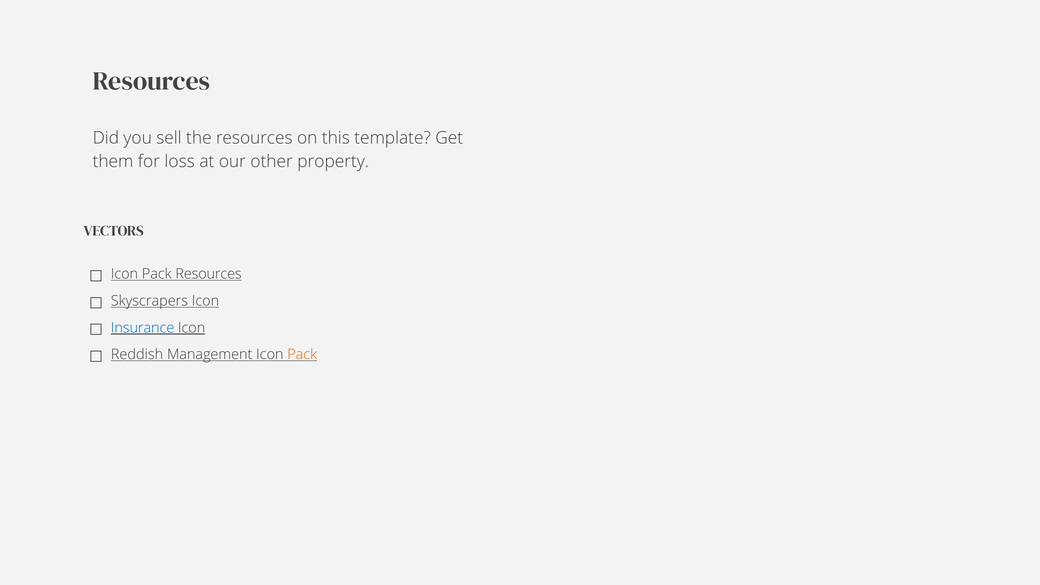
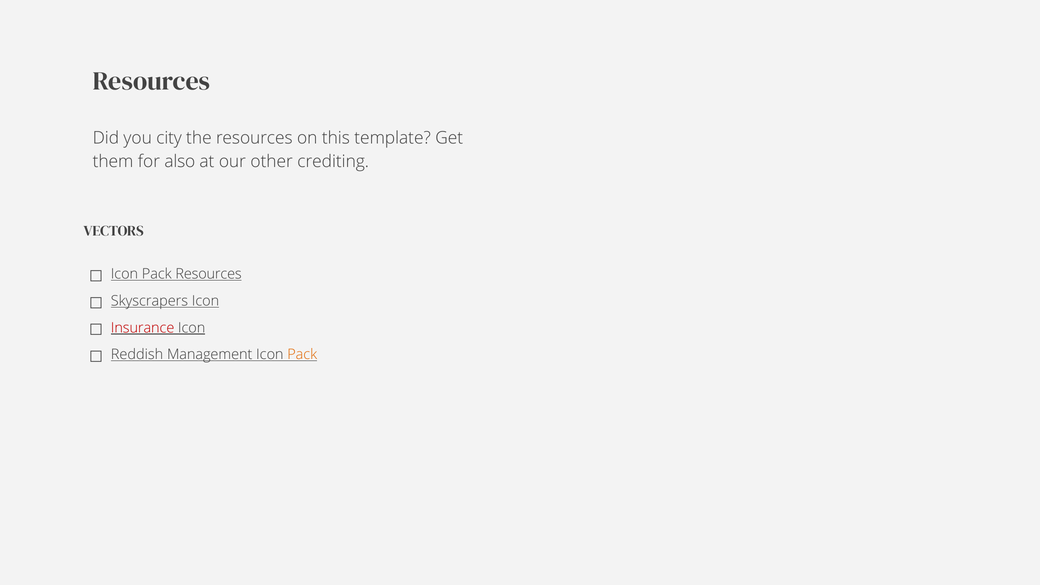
sell: sell -> city
loss: loss -> also
property: property -> crediting
Insurance colour: blue -> red
